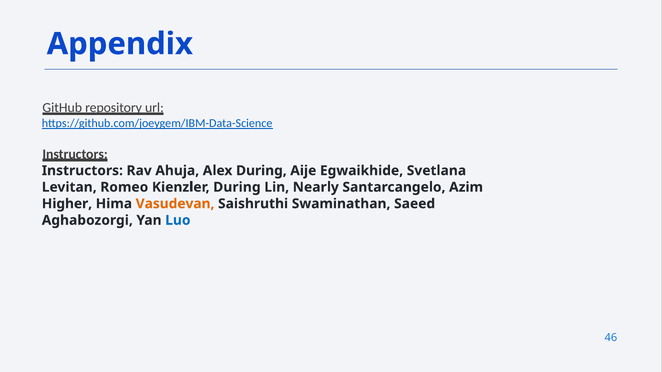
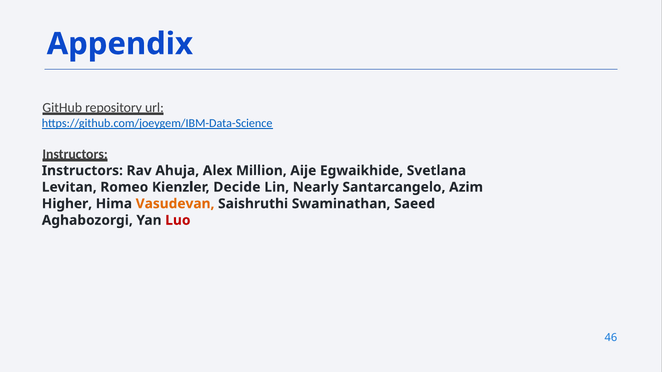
Alex During: During -> Million
Kienzler During: During -> Decide
Luo colour: blue -> red
